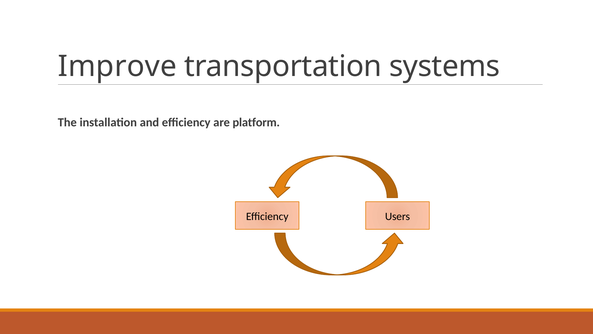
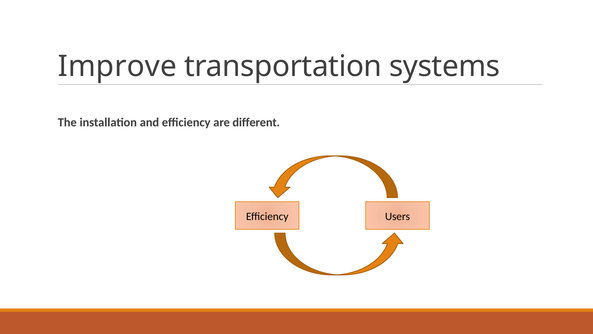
platform: platform -> different
